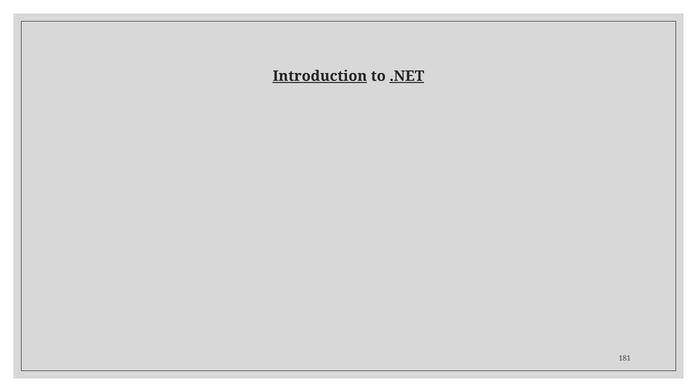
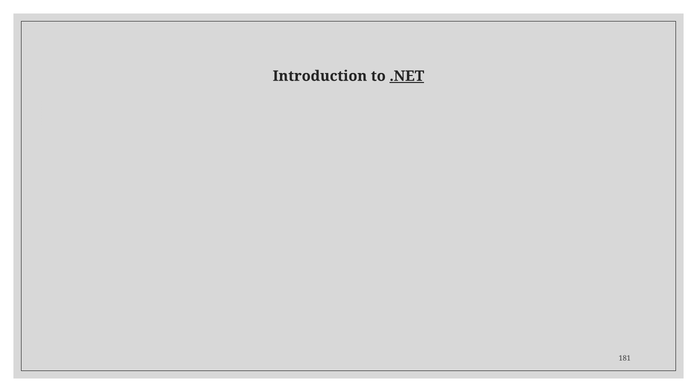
Introduction underline: present -> none
